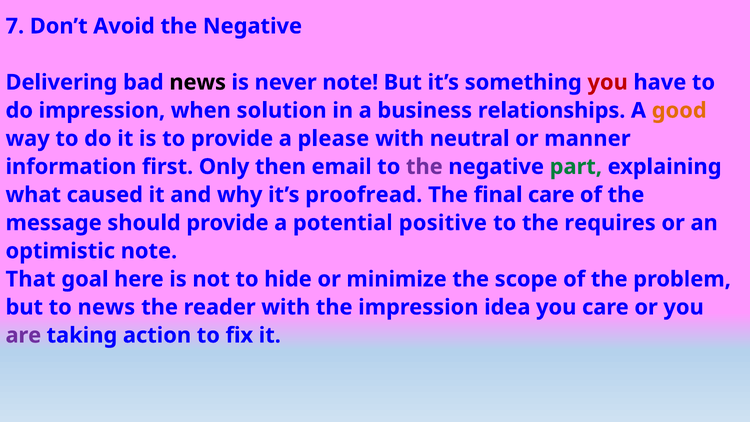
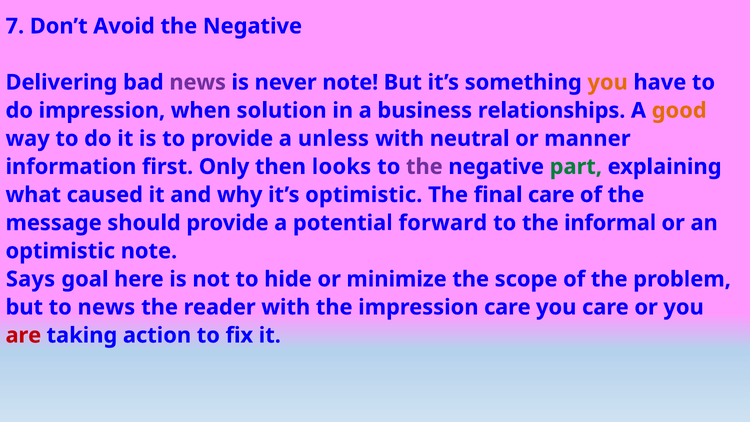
news at (198, 82) colour: black -> purple
you at (608, 82) colour: red -> orange
please: please -> unless
email: email -> looks
it’s proofread: proofread -> optimistic
positive: positive -> forward
requires: requires -> informal
That: That -> Says
impression idea: idea -> care
are colour: purple -> red
